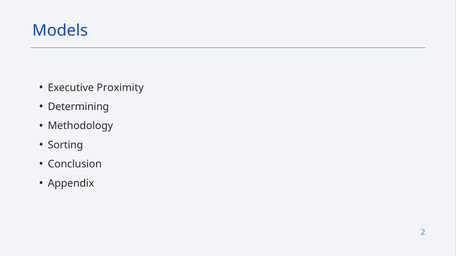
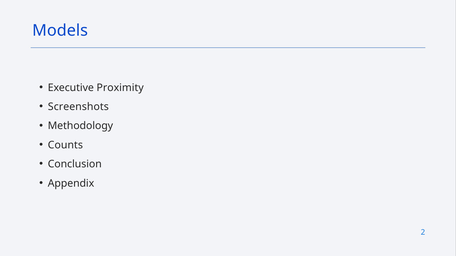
Determining: Determining -> Screenshots
Sorting: Sorting -> Counts
